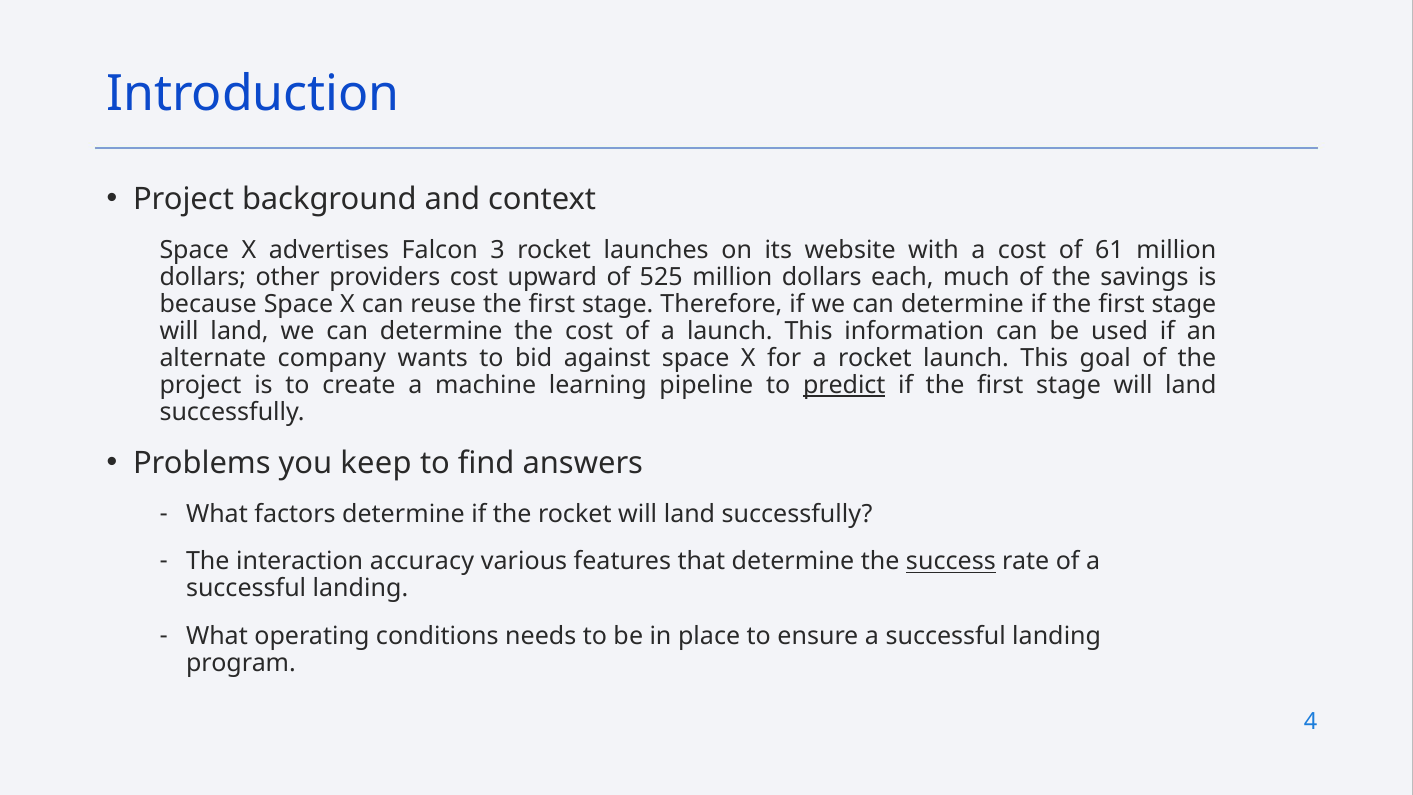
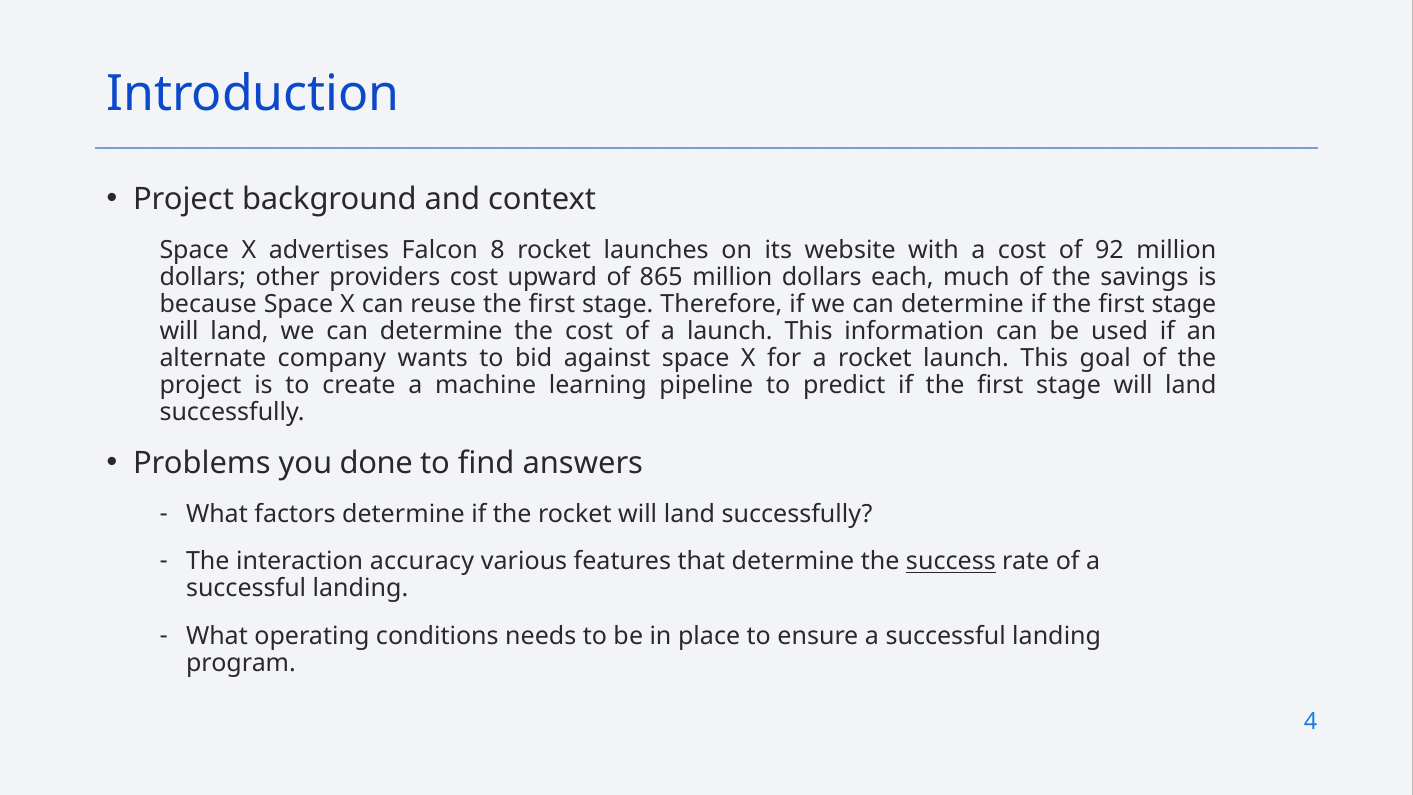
3: 3 -> 8
61: 61 -> 92
525: 525 -> 865
predict underline: present -> none
keep: keep -> done
